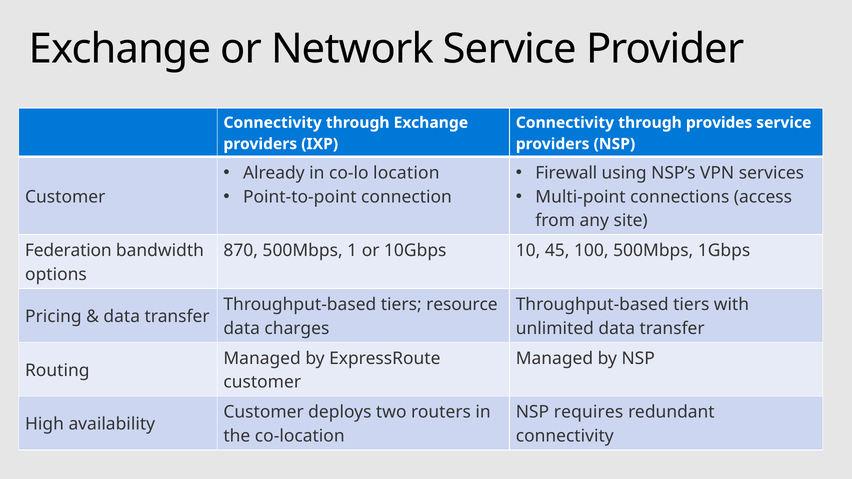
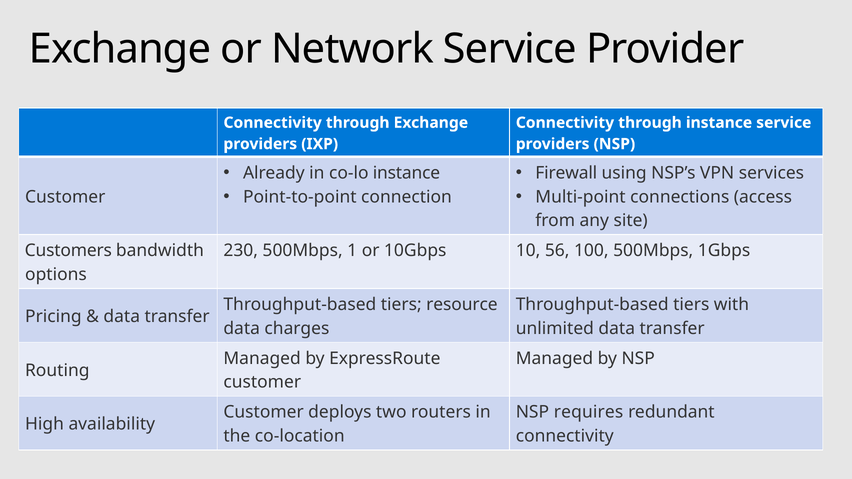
through provides: provides -> instance
co-lo location: location -> instance
Federation: Federation -> Customers
870: 870 -> 230
45: 45 -> 56
